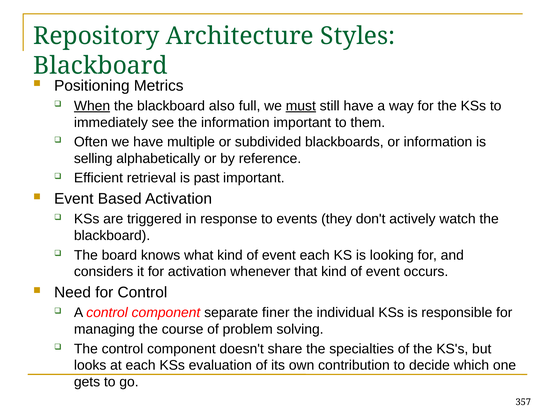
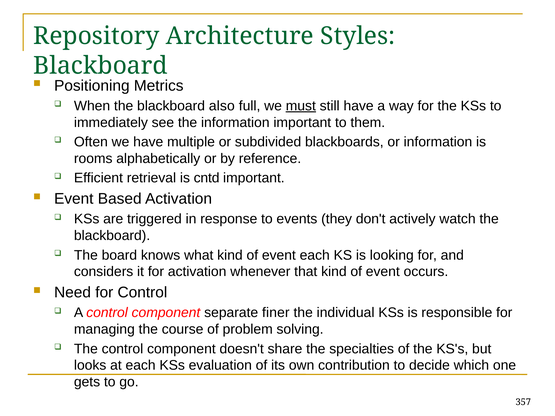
When underline: present -> none
selling: selling -> rooms
past: past -> cntd
